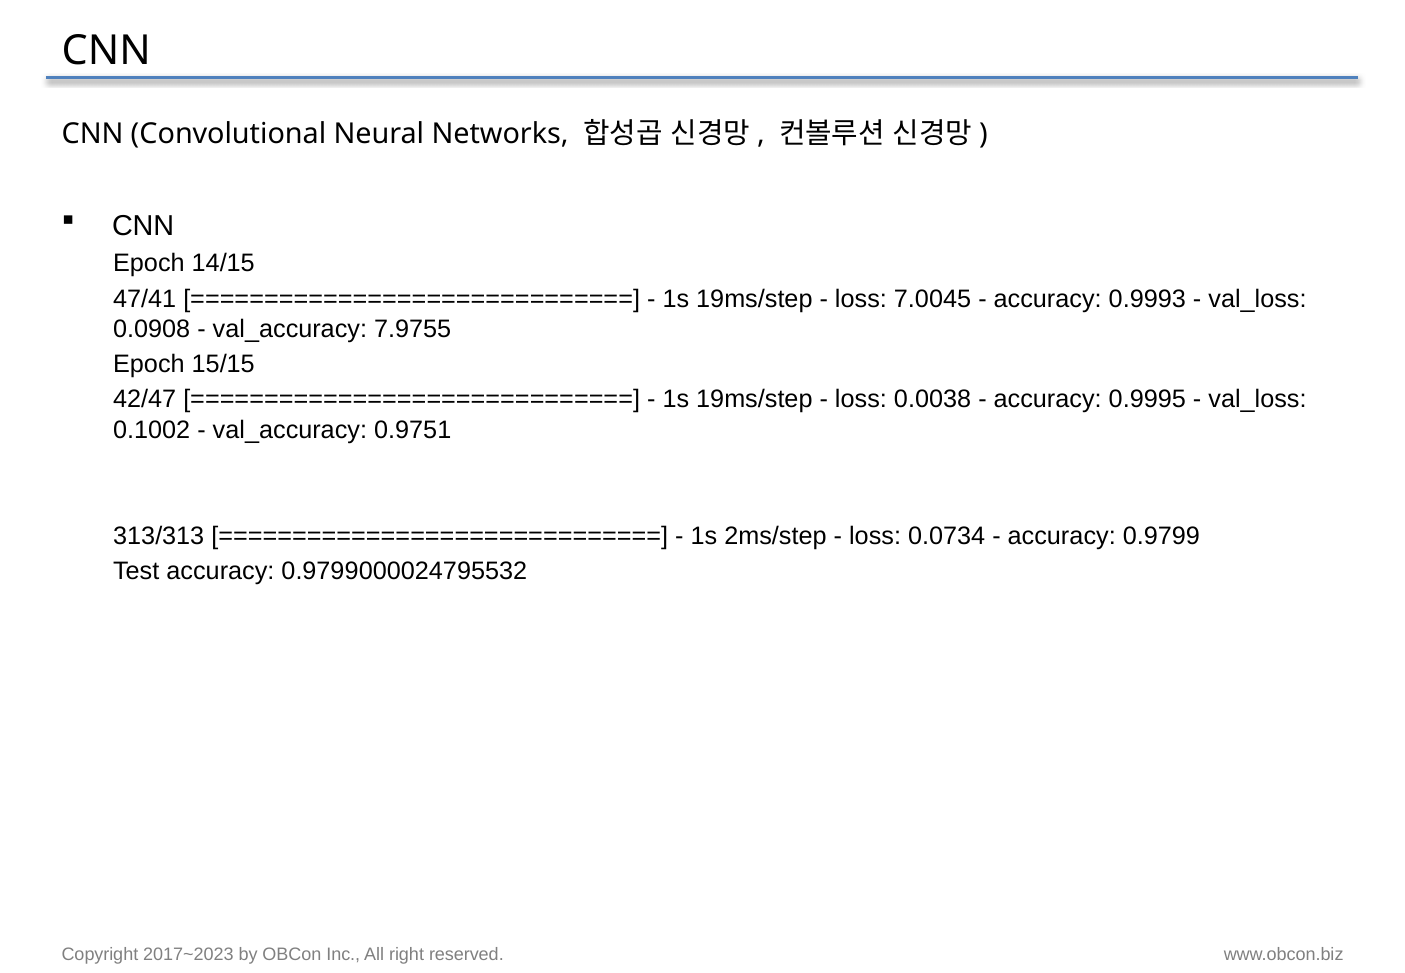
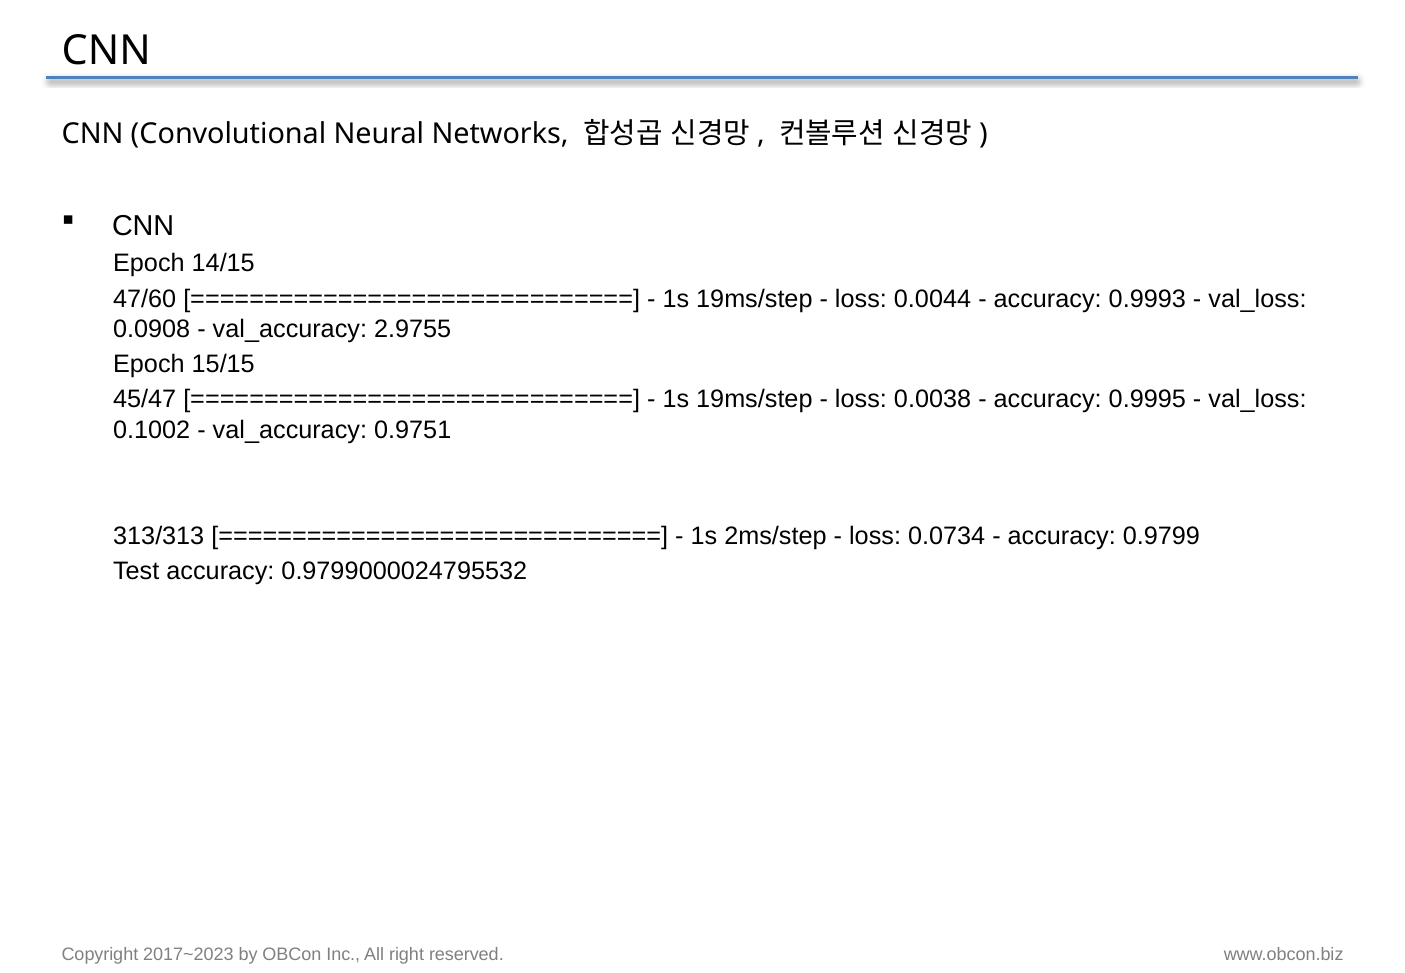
47/41: 47/41 -> 47/60
7.0045: 7.0045 -> 0.0044
7.9755: 7.9755 -> 2.9755
42/47: 42/47 -> 45/47
